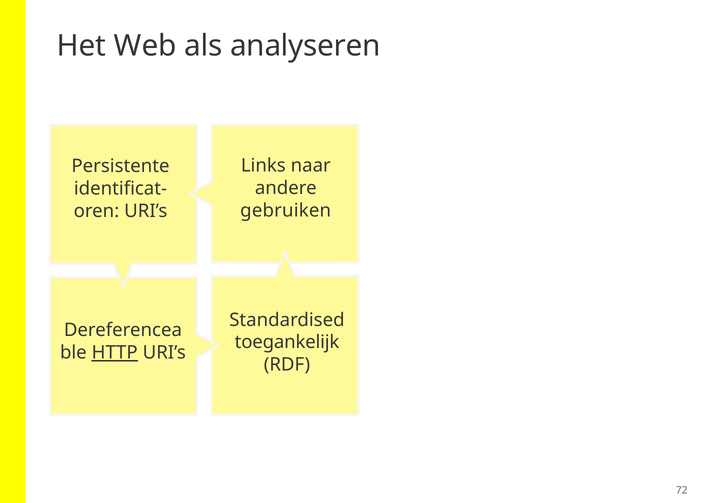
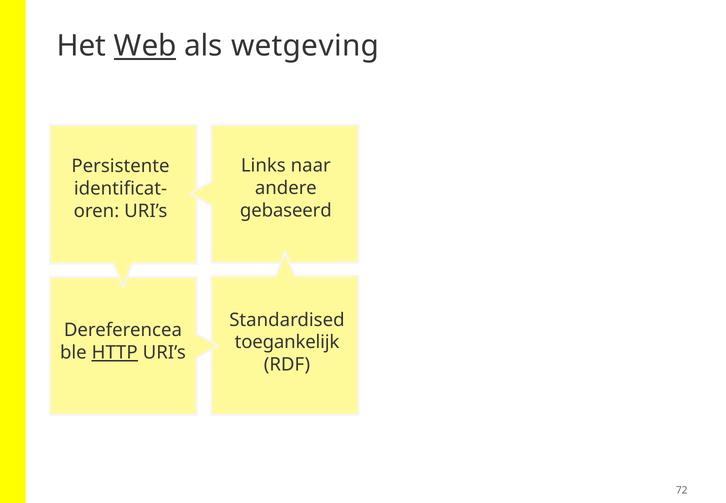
Web underline: none -> present
analyseren: analyseren -> wetgeving
gebruiken: gebruiken -> gebaseerd
